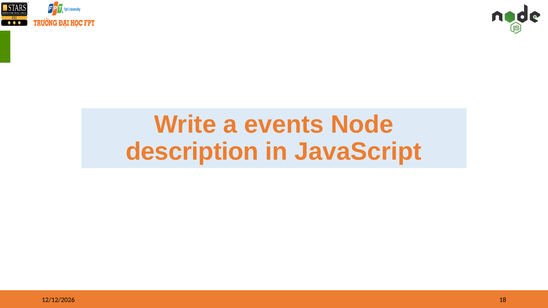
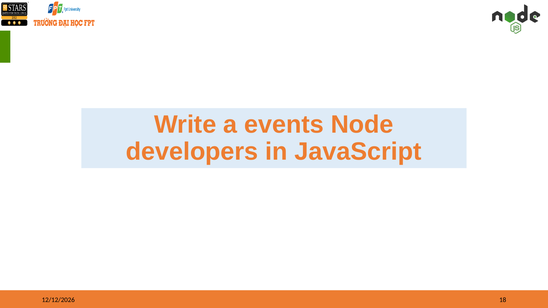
description: description -> developers
